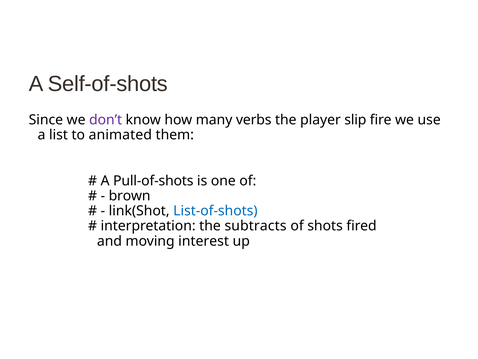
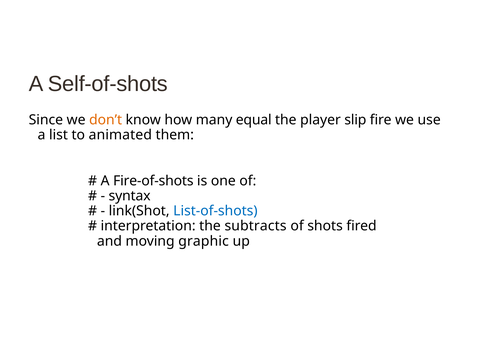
don’t colour: purple -> orange
verbs: verbs -> equal
Pull-of-shots: Pull-of-shots -> Fire-of-shots
brown: brown -> syntax
interest: interest -> graphic
